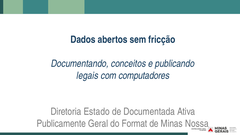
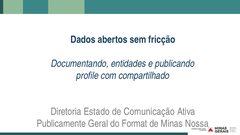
conceitos: conceitos -> entidades
legais: legais -> profile
computadores: computadores -> compartilhado
Documentada: Documentada -> Comunicação
